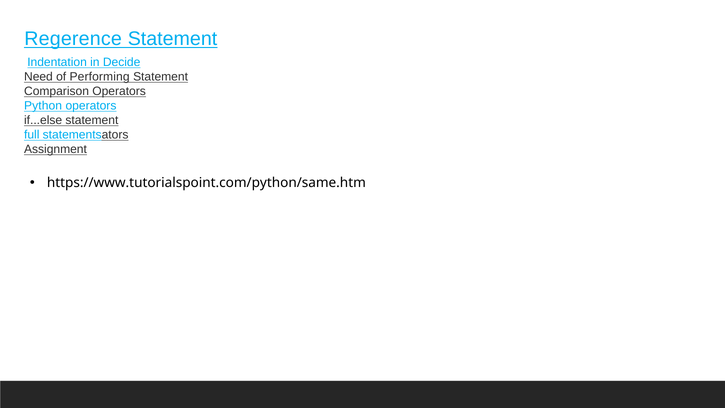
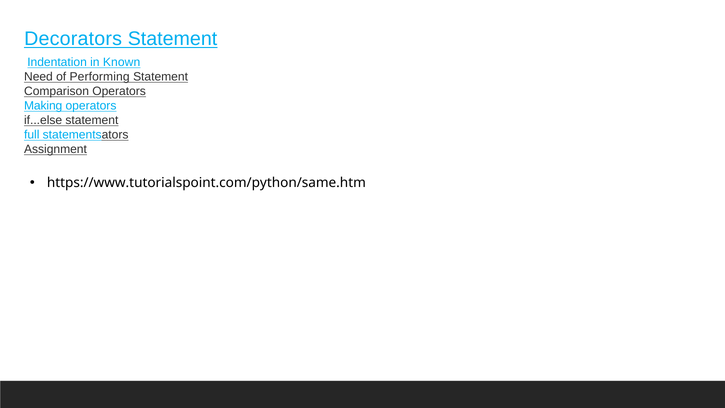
Regerence: Regerence -> Decorators
Decide: Decide -> Known
Python: Python -> Making
